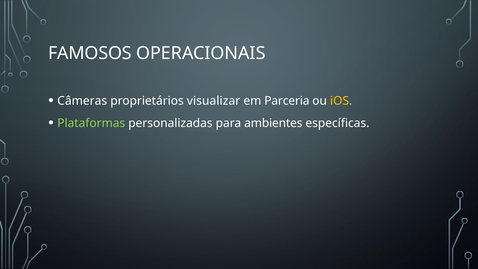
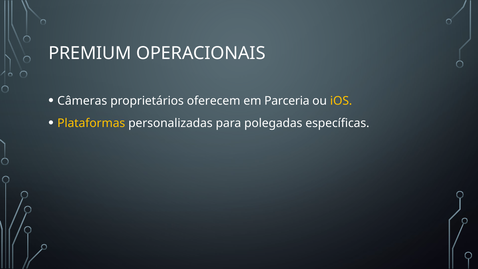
FAMOSOS: FAMOSOS -> PREMIUM
visualizar: visualizar -> oferecem
Plataformas colour: light green -> yellow
ambientes: ambientes -> polegadas
